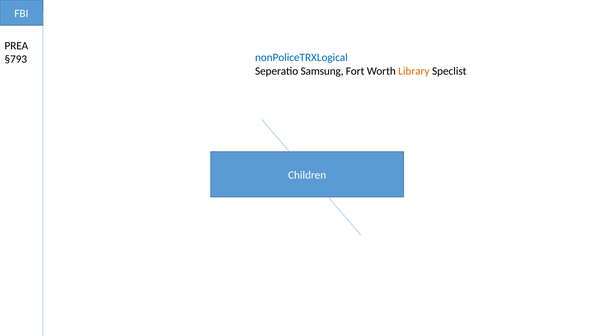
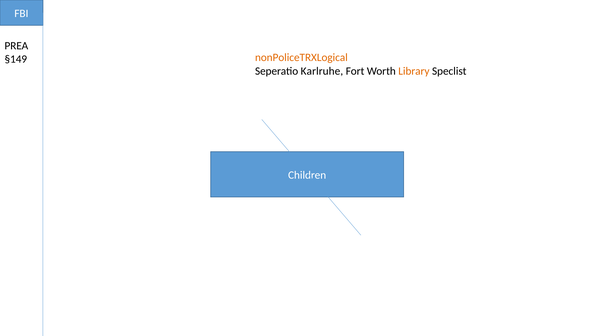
nonPoliceTRXLogical colour: blue -> orange
§793: §793 -> §149
Samsung: Samsung -> Karlruhe
